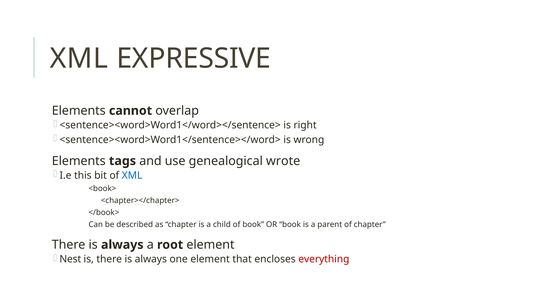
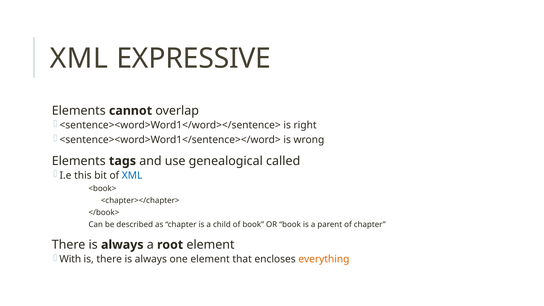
wrote: wrote -> called
Nest: Nest -> With
everything colour: red -> orange
